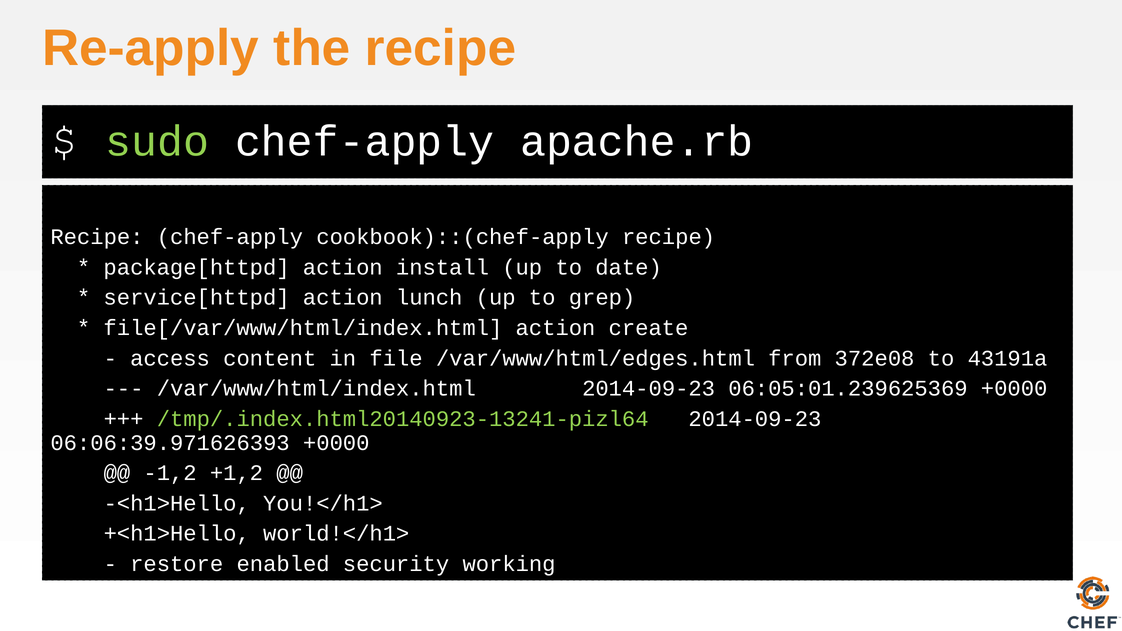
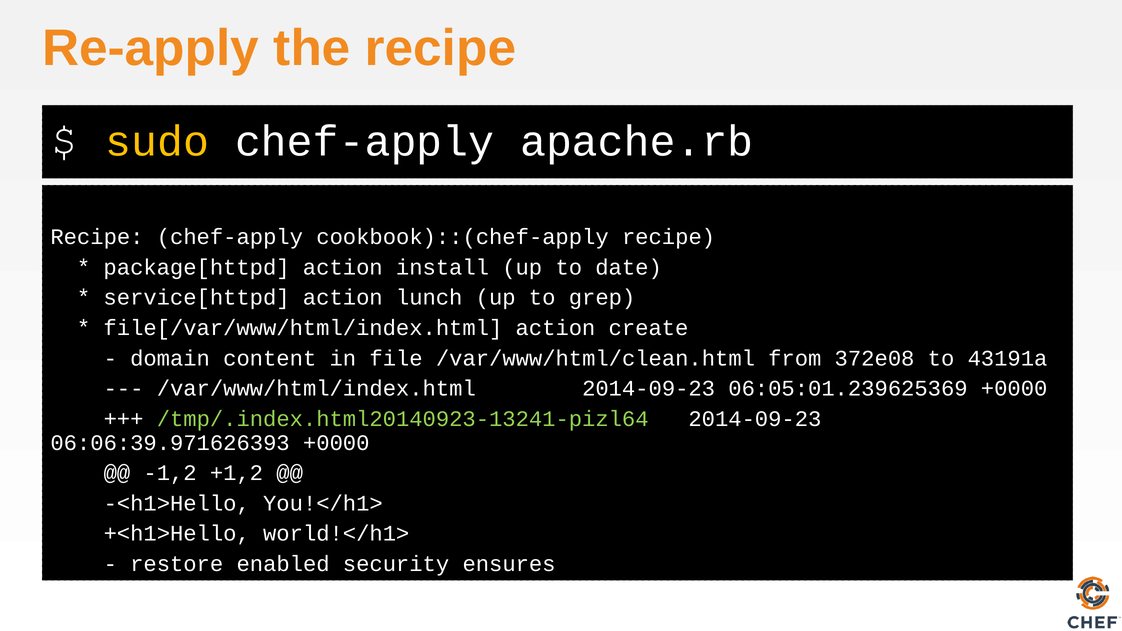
sudo colour: light green -> yellow
access: access -> domain
/var/www/html/edges.html: /var/www/html/edges.html -> /var/www/html/clean.html
working: working -> ensures
